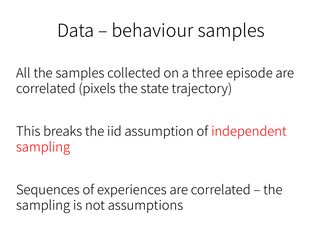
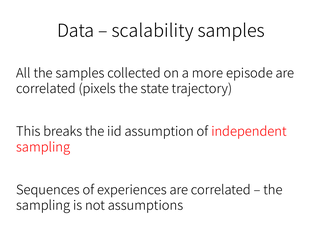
behaviour: behaviour -> scalability
three: three -> more
